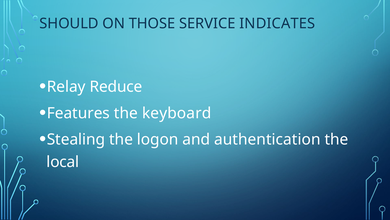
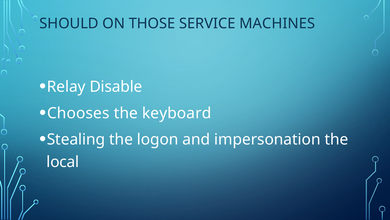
INDICATES: INDICATES -> MACHINES
Reduce: Reduce -> Disable
Features: Features -> Chooses
authentication: authentication -> impersonation
